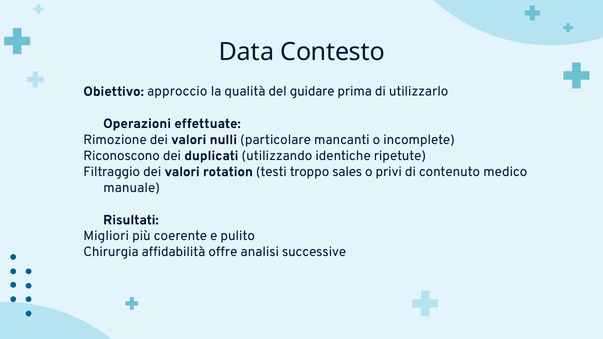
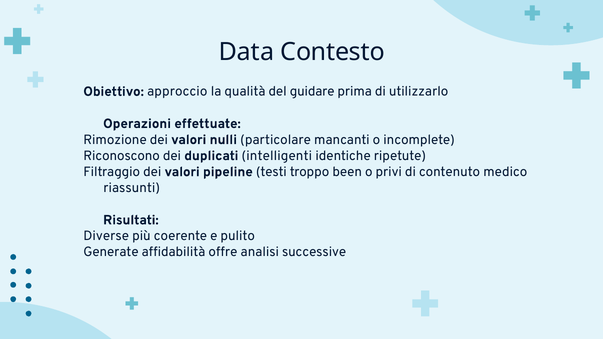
utilizzando: utilizzando -> intelligenti
rotation: rotation -> pipeline
sales: sales -> been
manuale: manuale -> riassunti
Migliori: Migliori -> Diverse
Chirurgia: Chirurgia -> Generate
